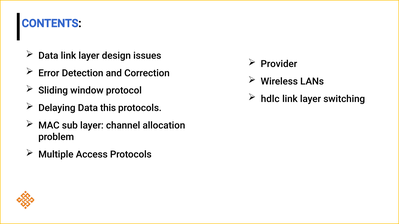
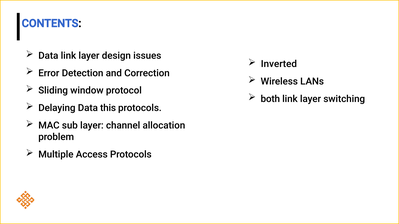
Provider: Provider -> Inverted
hdlc: hdlc -> both
